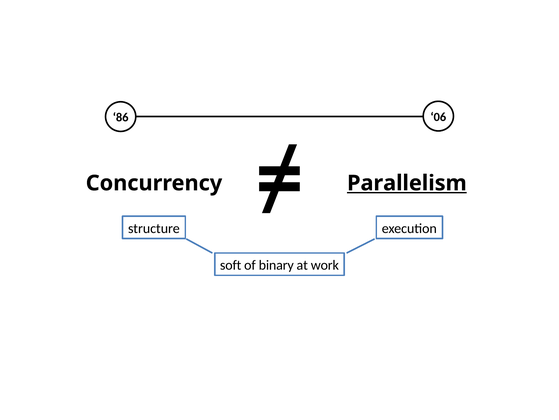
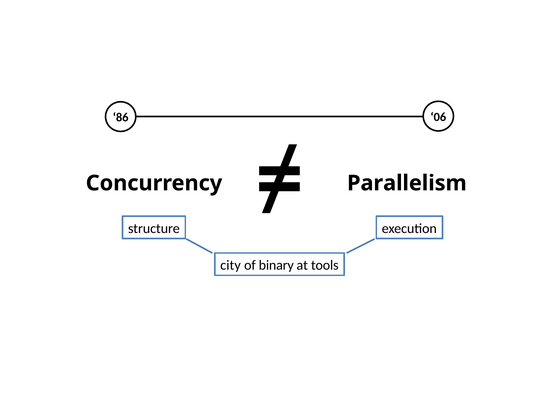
Parallelism underline: present -> none
soft: soft -> city
work: work -> tools
